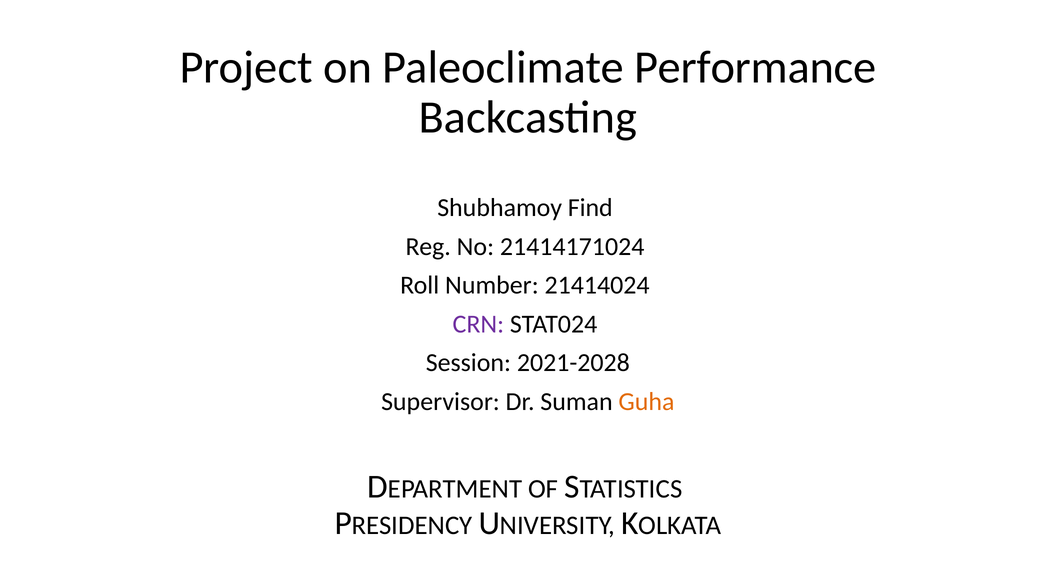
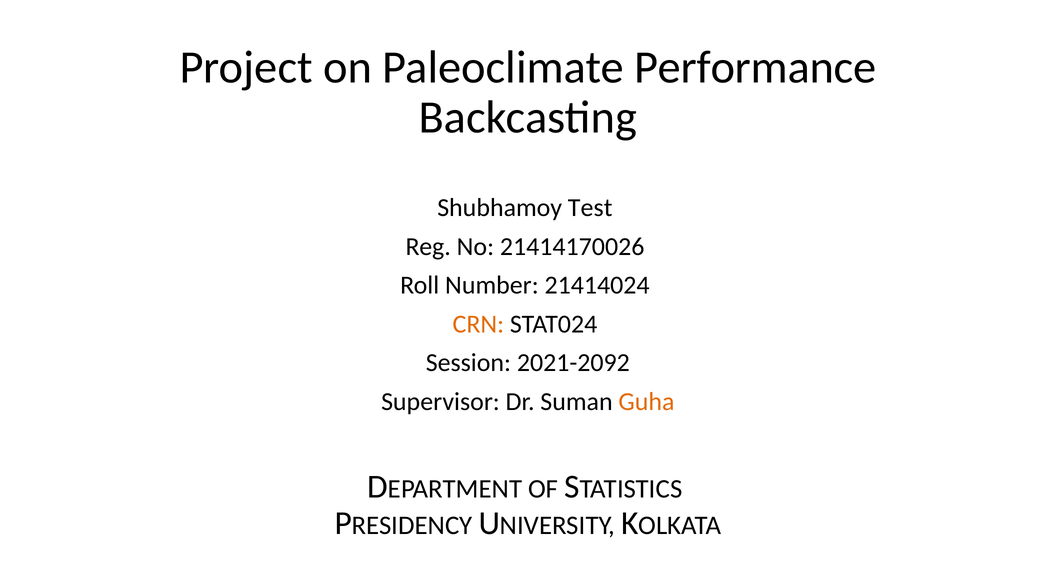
Find: Find -> Test
21414171024: 21414171024 -> 21414170026
CRN colour: purple -> orange
2021-2028: 2021-2028 -> 2021-2092
